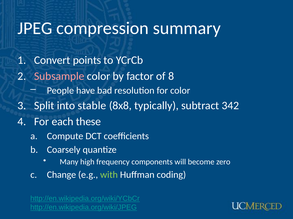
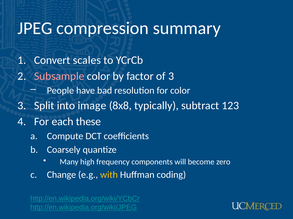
points: points -> scales
of 8: 8 -> 3
stable: stable -> image
342: 342 -> 123
with colour: light green -> yellow
